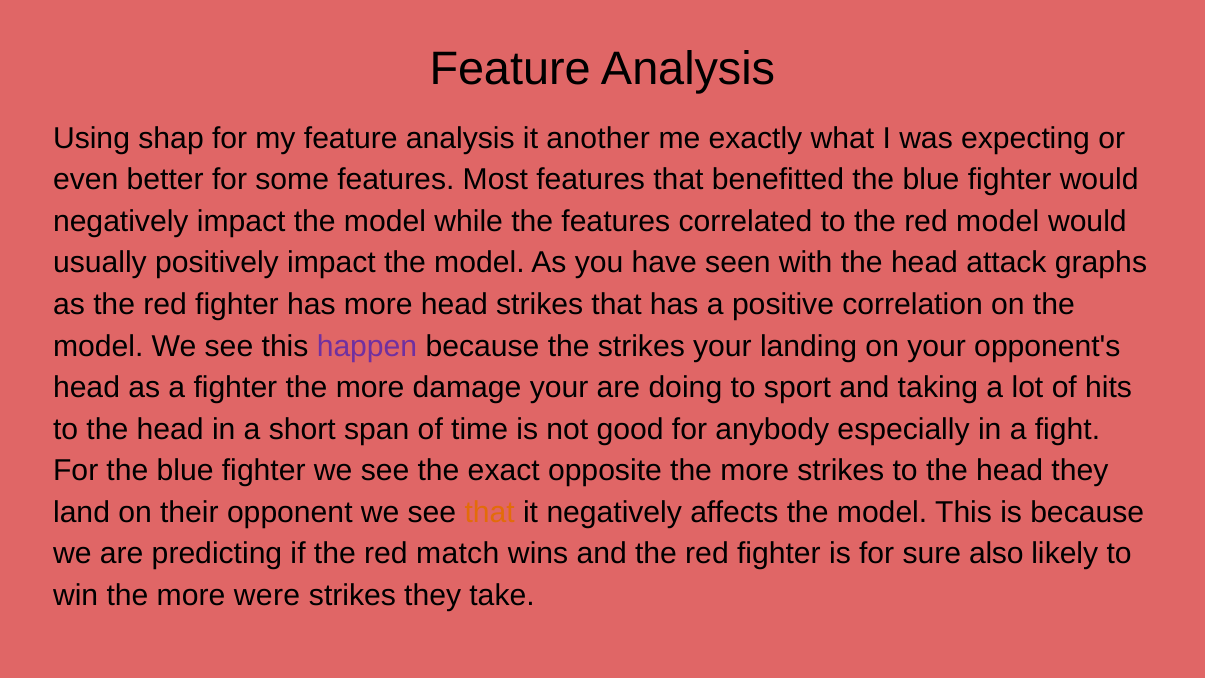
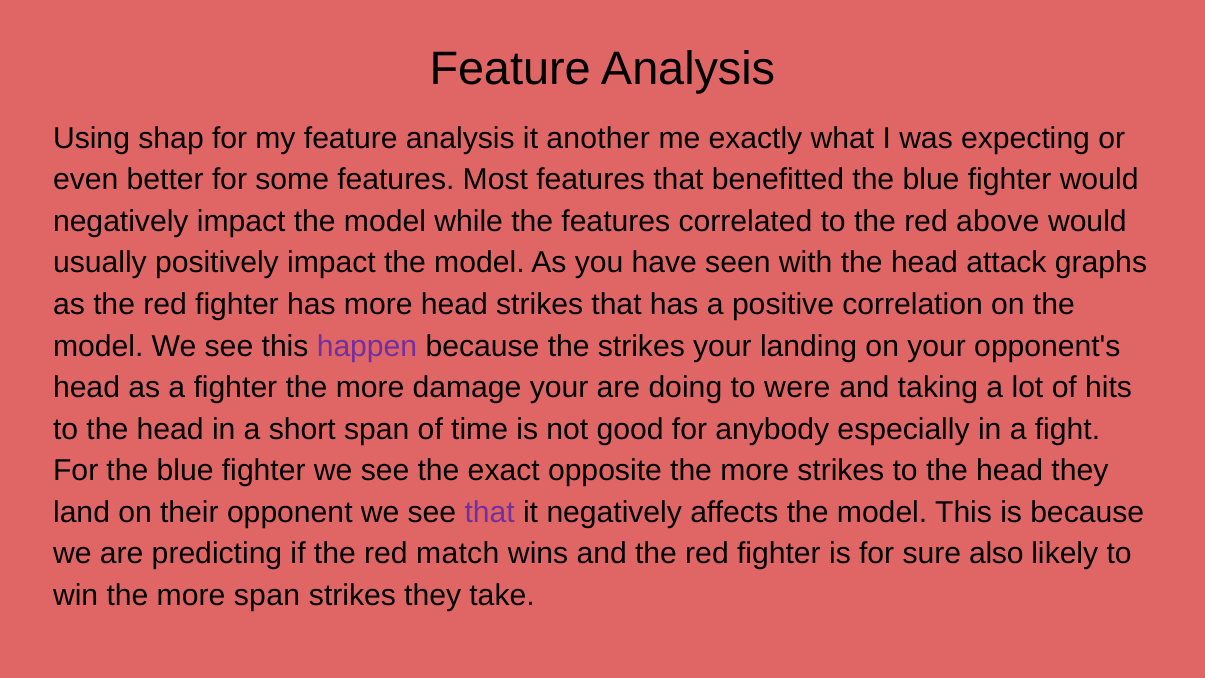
red model: model -> above
sport: sport -> were
that at (490, 512) colour: orange -> purple
more were: were -> span
